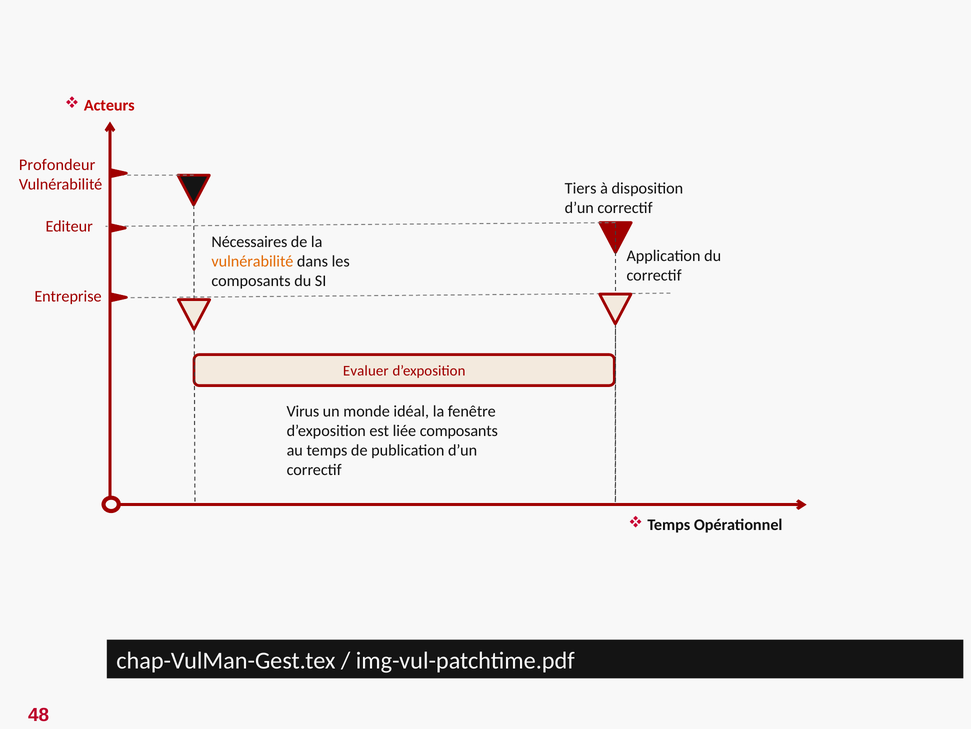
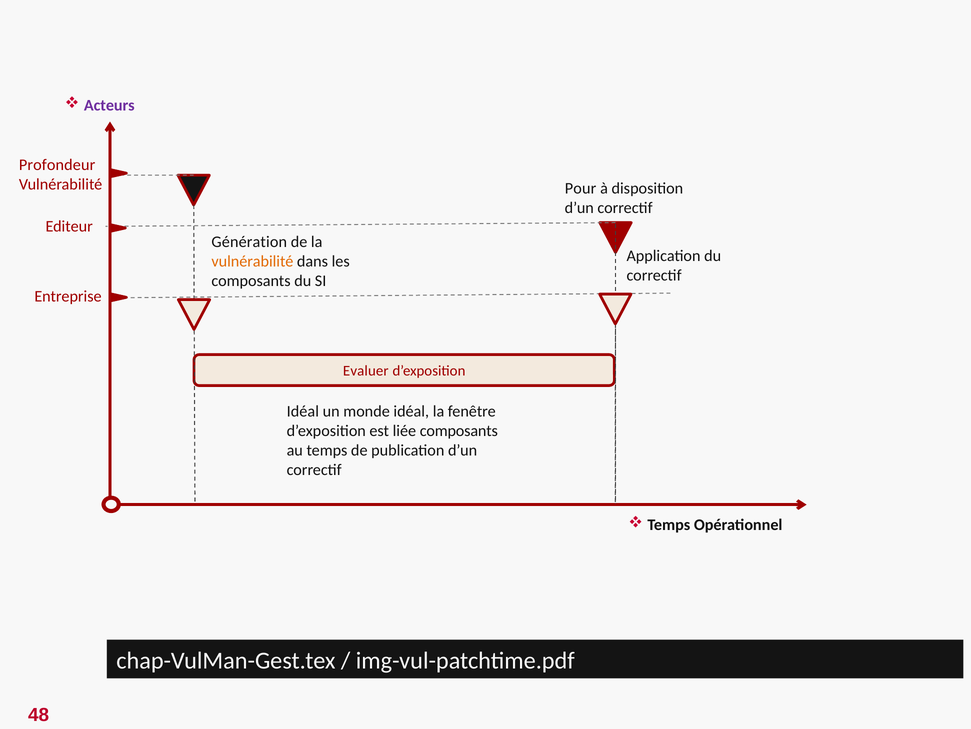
Acteurs colour: red -> purple
Tiers: Tiers -> Pour
Nécessaires: Nécessaires -> Génération
Virus at (303, 411): Virus -> Idéal
